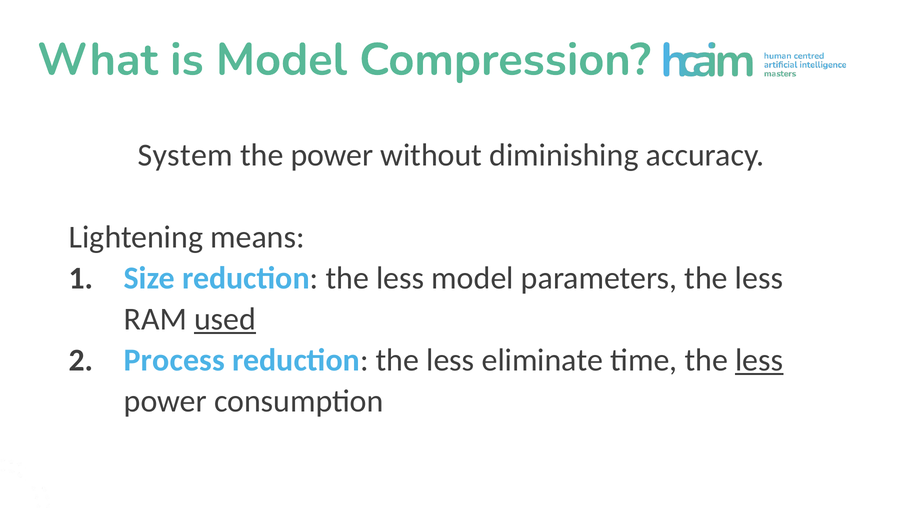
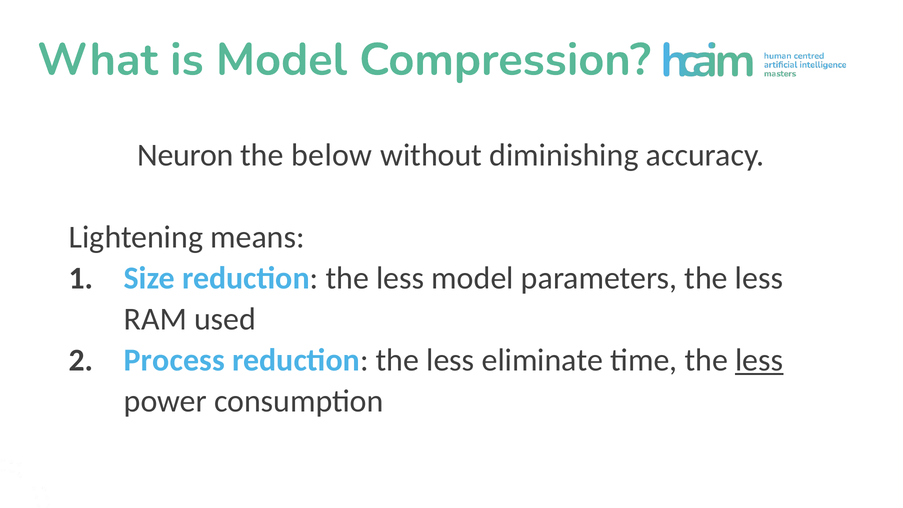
System: System -> Neuron
the power: power -> below
used underline: present -> none
